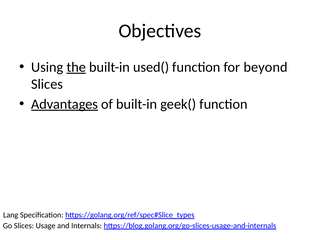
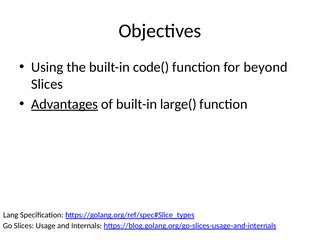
the underline: present -> none
used(: used( -> code(
geek(: geek( -> large(
